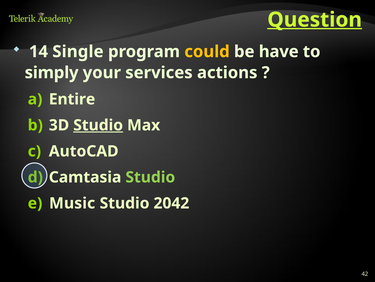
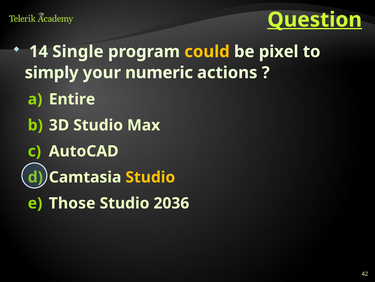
have: have -> pixel
services: services -> numeric
Studio at (98, 125) underline: present -> none
Studio at (150, 177) colour: light green -> yellow
Music: Music -> Those
2042: 2042 -> 2036
